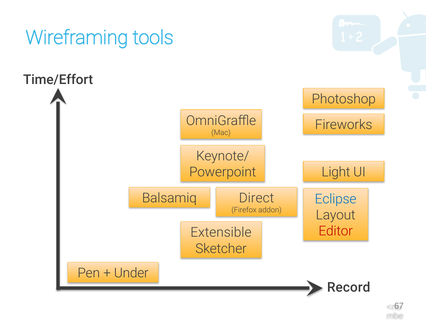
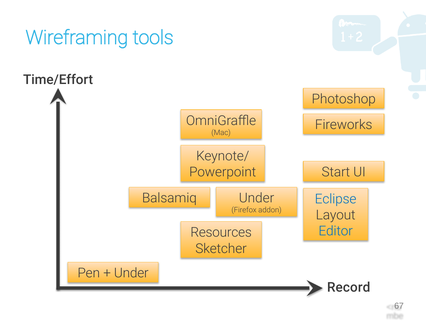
Light: Light -> Start
Balsamiq Direct: Direct -> Under
Editor colour: red -> blue
Extensible: Extensible -> Resources
